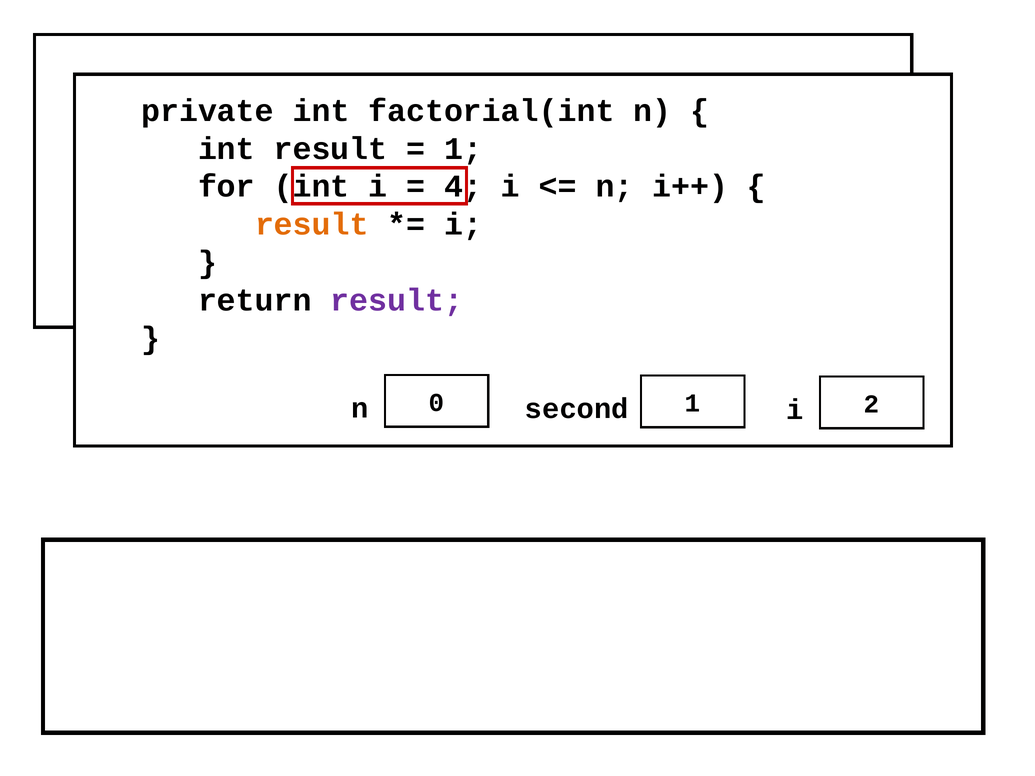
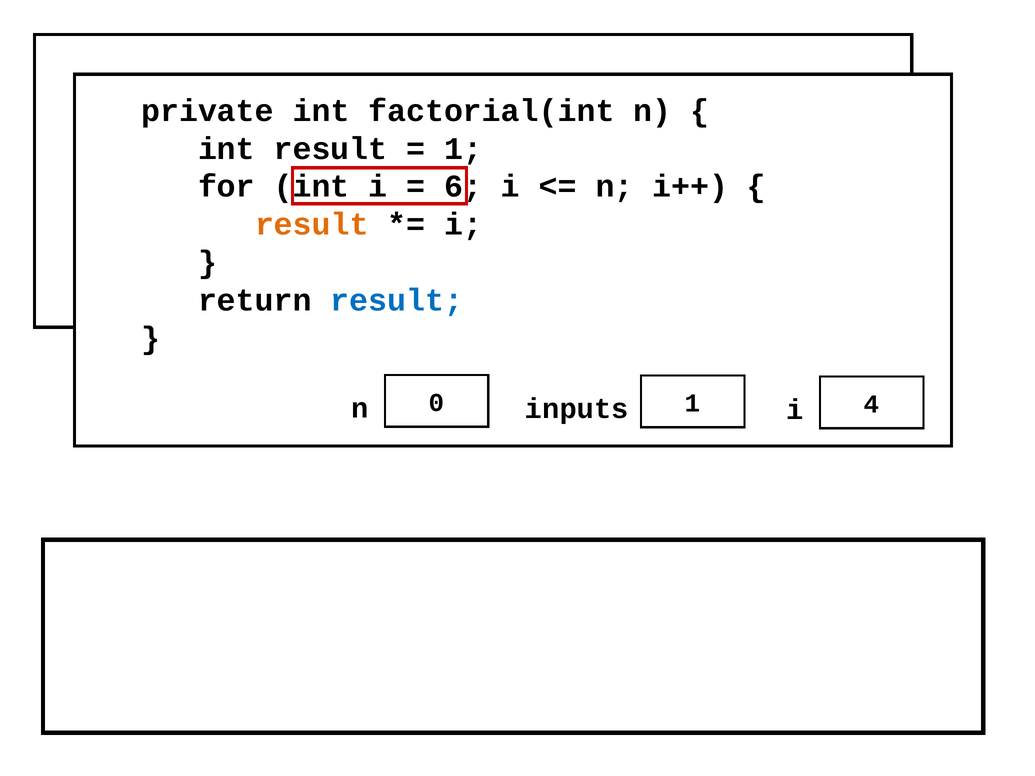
4: 4 -> 6
result at (397, 300) colour: purple -> blue
2: 2 -> 4
second: second -> inputs
